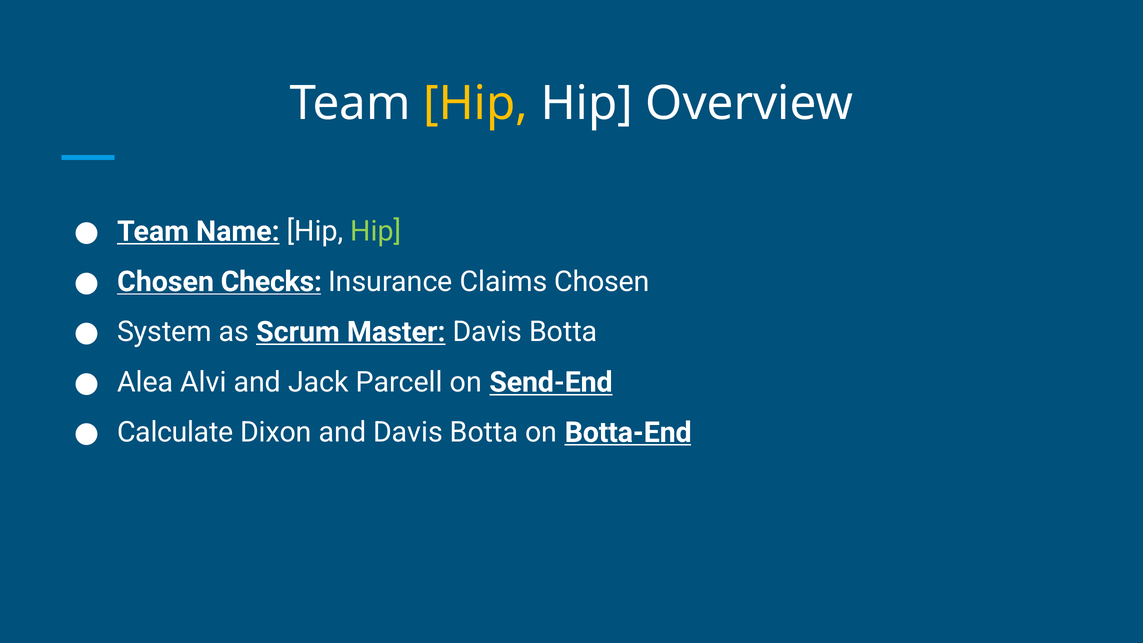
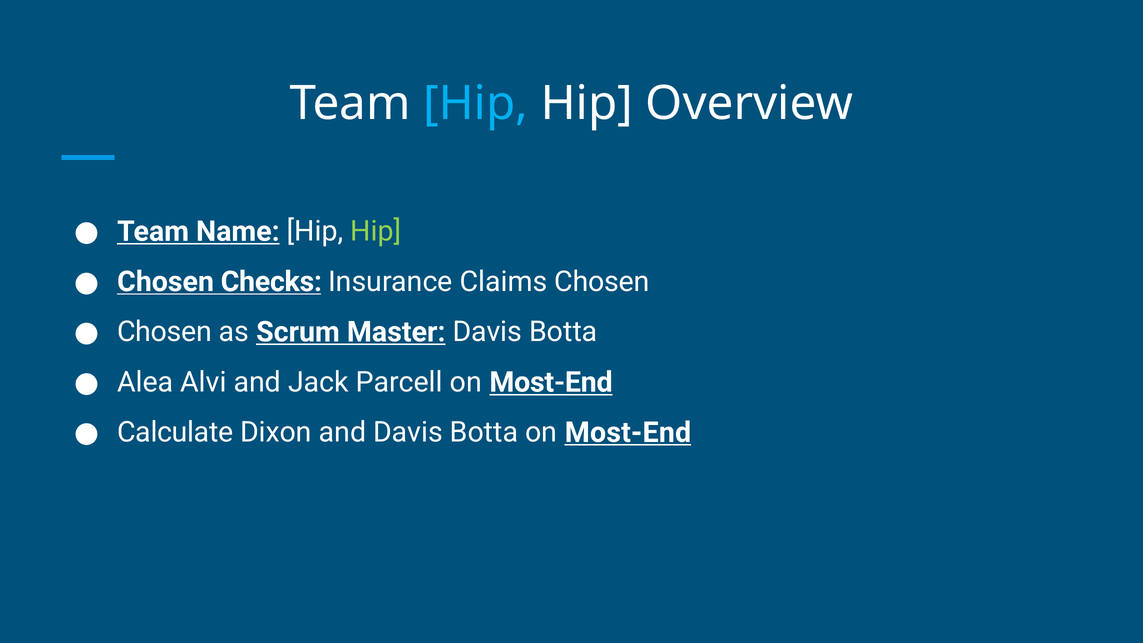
Hip at (476, 104) colour: yellow -> light blue
System at (164, 332): System -> Chosen
Parcell on Send-End: Send-End -> Most-End
Botta on Botta-End: Botta-End -> Most-End
